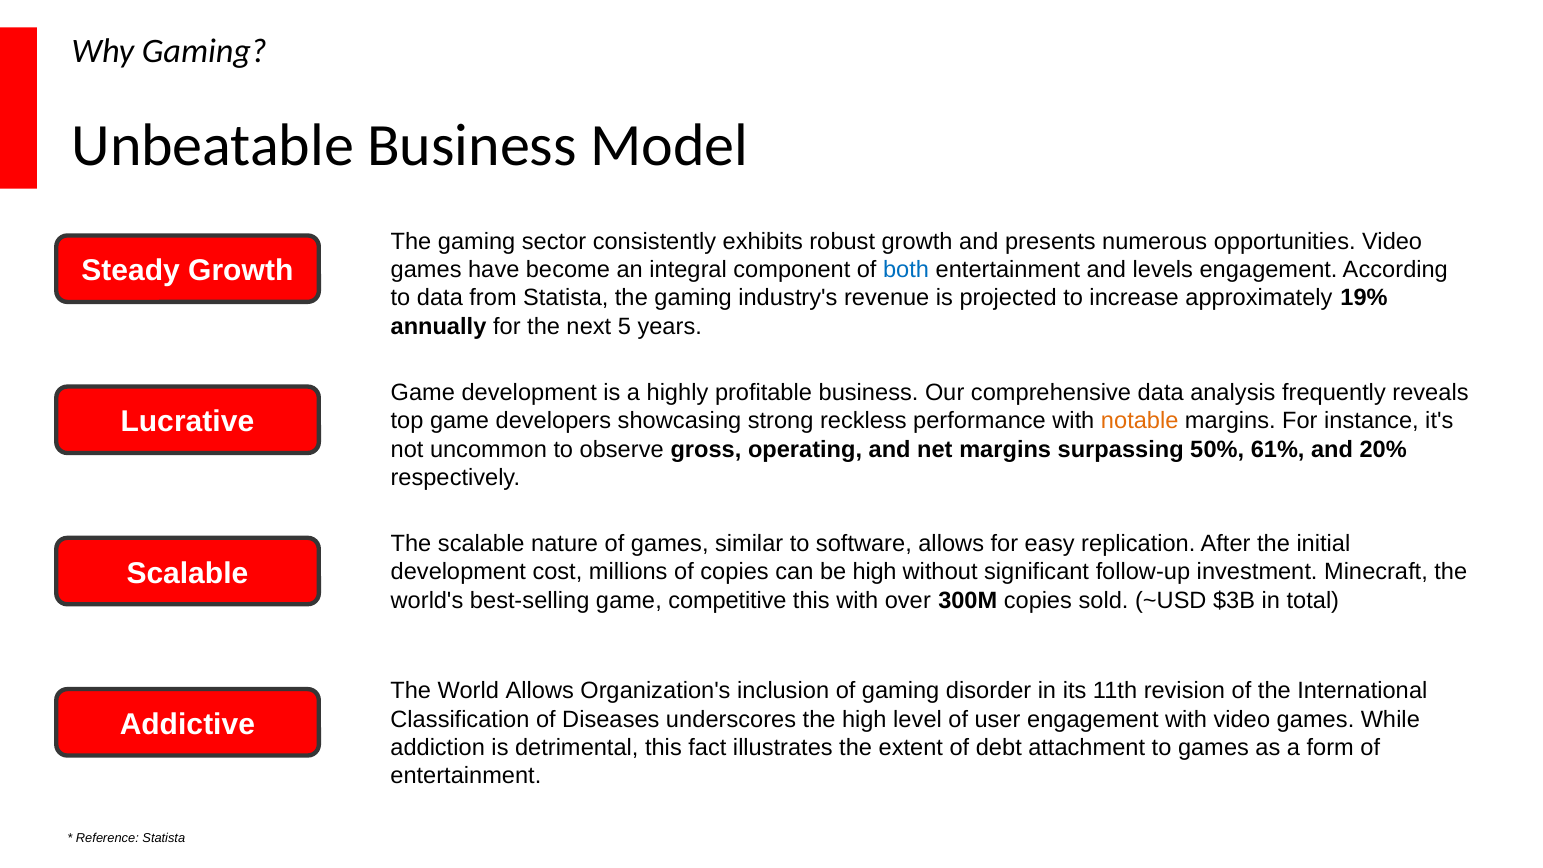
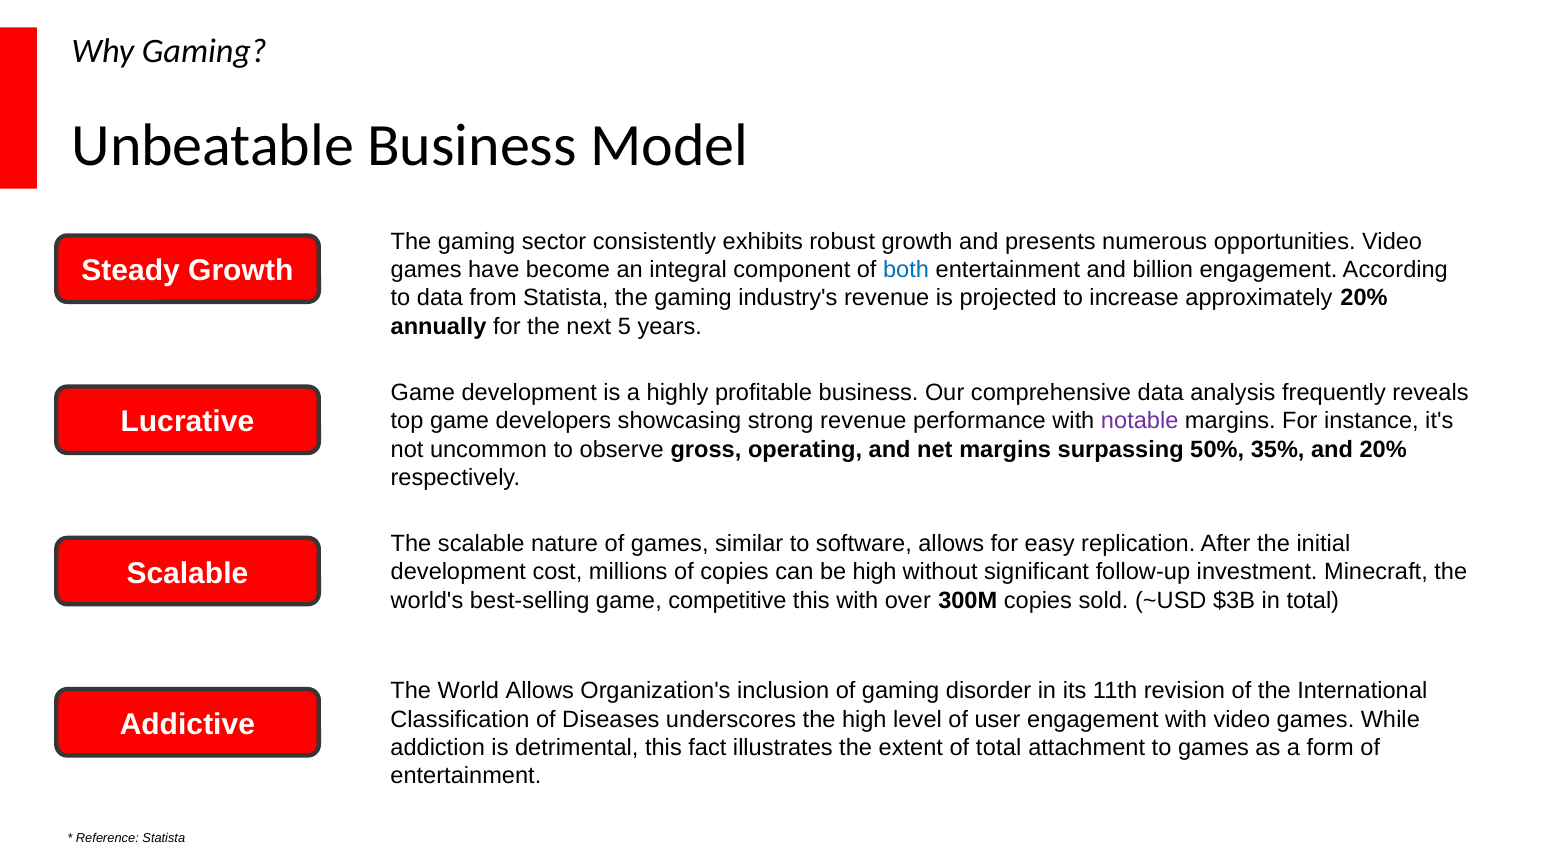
levels: levels -> billion
approximately 19%: 19% -> 20%
strong reckless: reckless -> revenue
notable colour: orange -> purple
61%: 61% -> 35%
of debt: debt -> total
